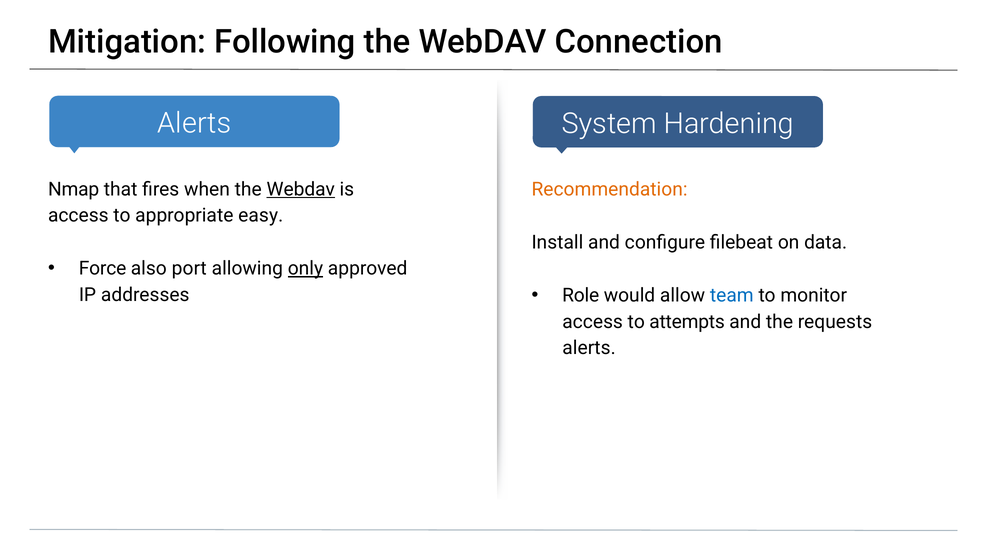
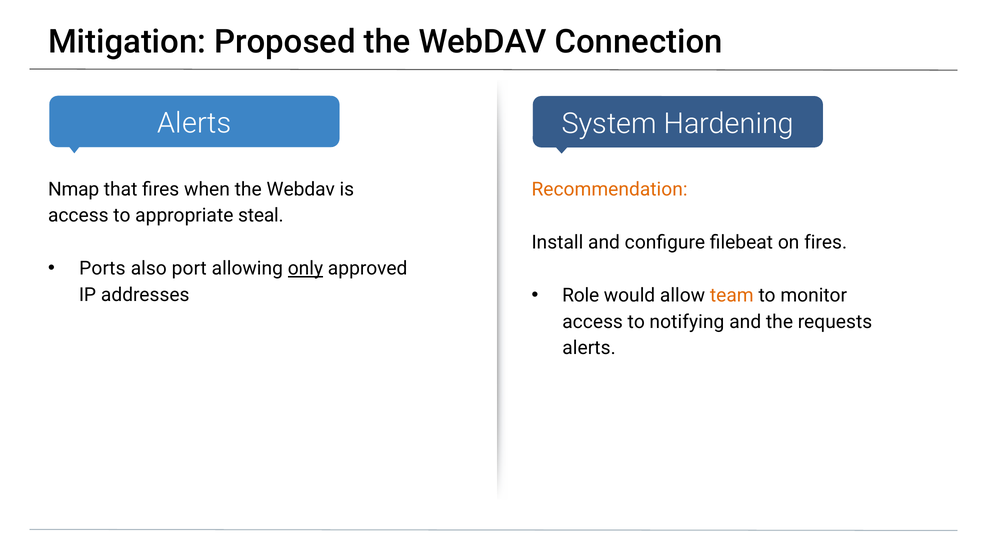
Following: Following -> Proposed
Webdav at (301, 189) underline: present -> none
easy: easy -> steal
on data: data -> fires
Force: Force -> Ports
team colour: blue -> orange
attempts: attempts -> notifying
